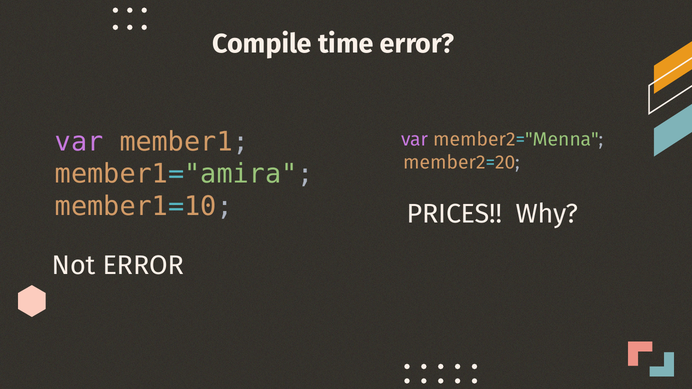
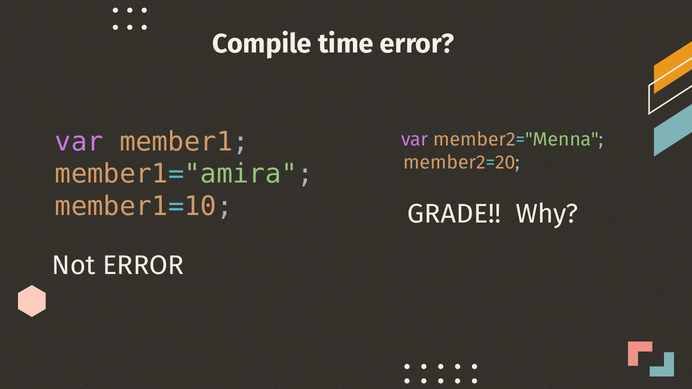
PRICES: PRICES -> GRADE
